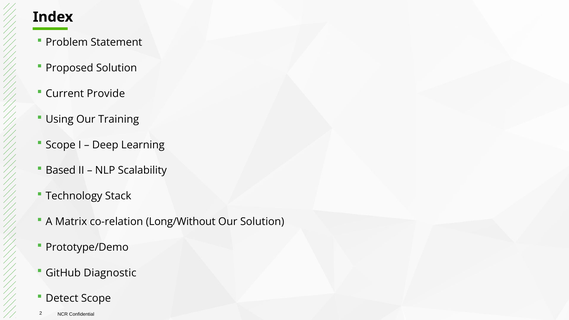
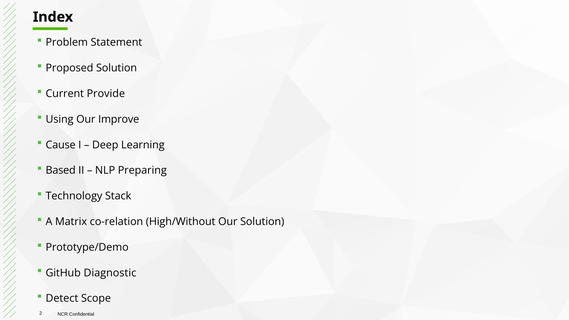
Training: Training -> Improve
Scope at (61, 145): Scope -> Cause
Scalability: Scalability -> Preparing
Long/Without: Long/Without -> High/Without
